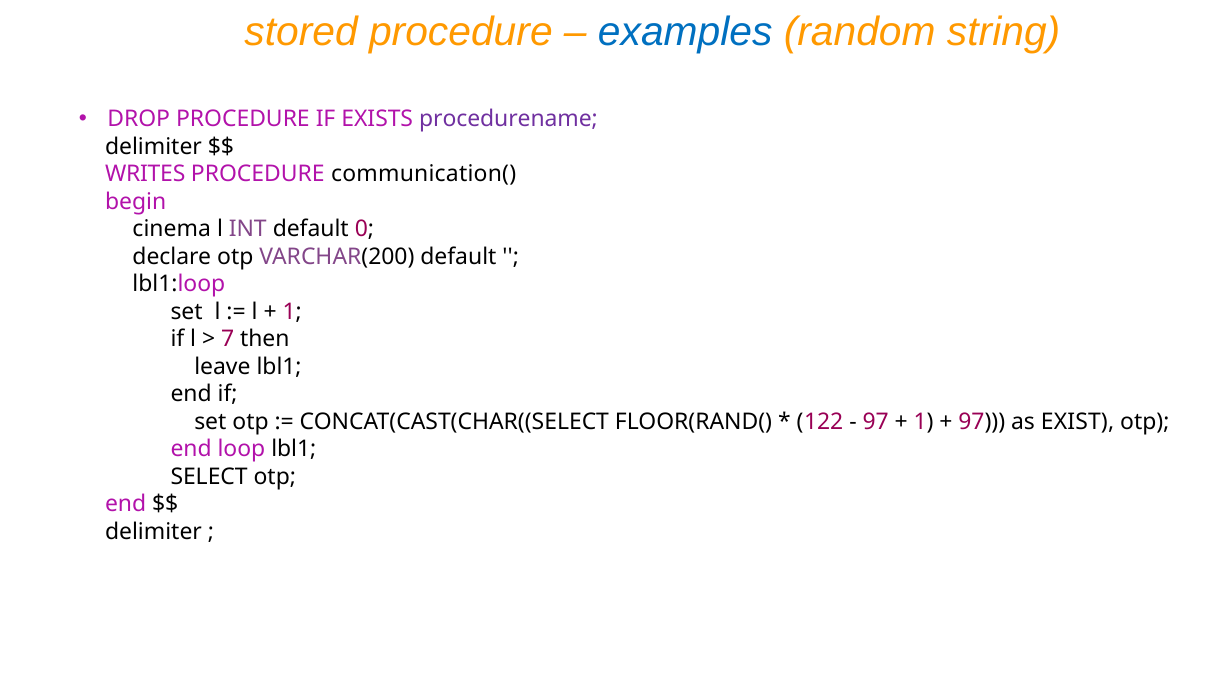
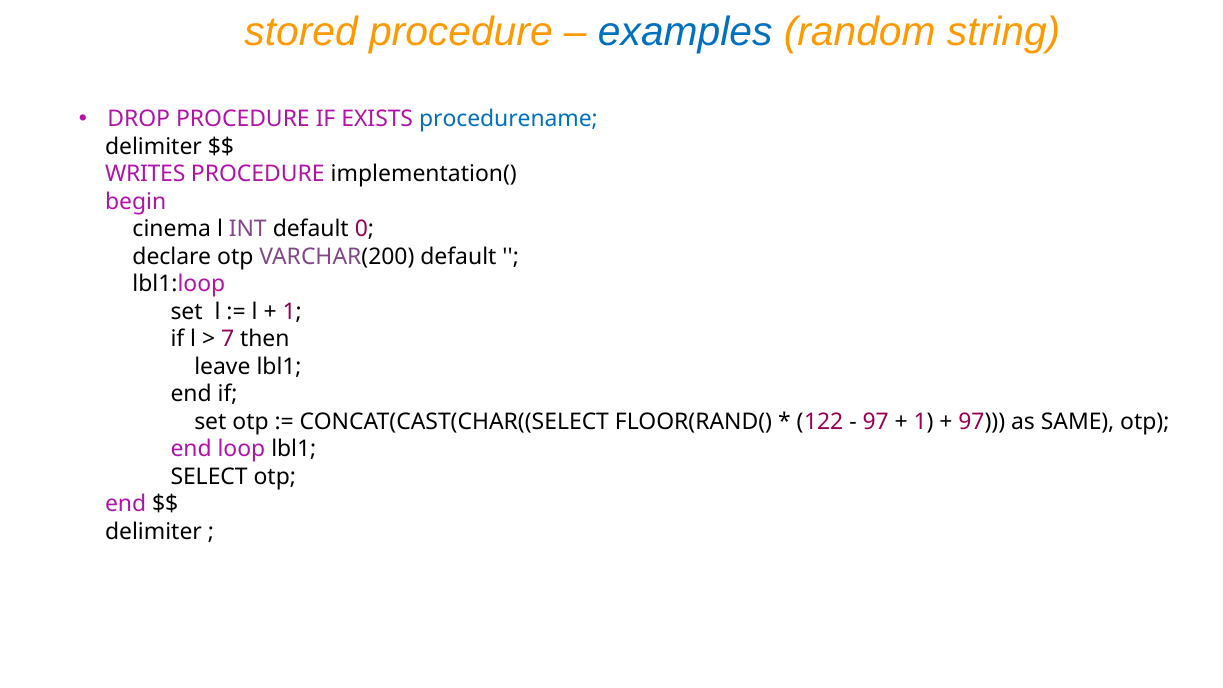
procedurename colour: purple -> blue
communication(: communication( -> implementation(
EXIST: EXIST -> SAME
